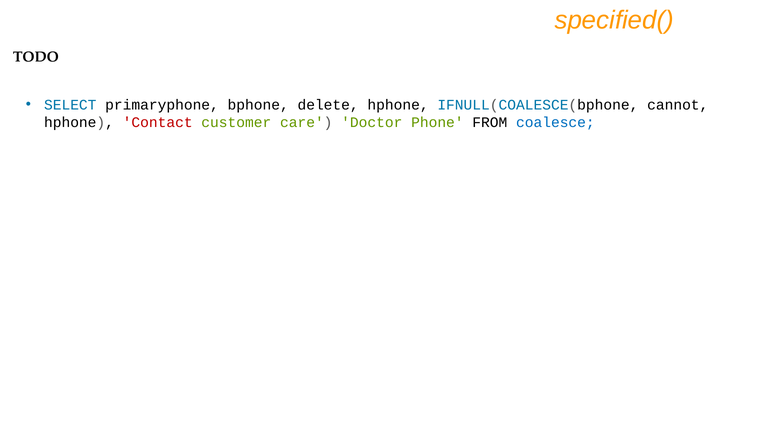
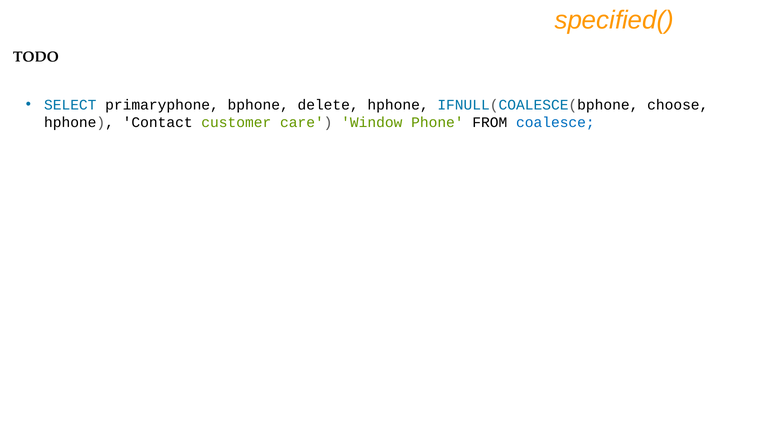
cannot: cannot -> choose
Contact colour: red -> black
Doctor: Doctor -> Window
